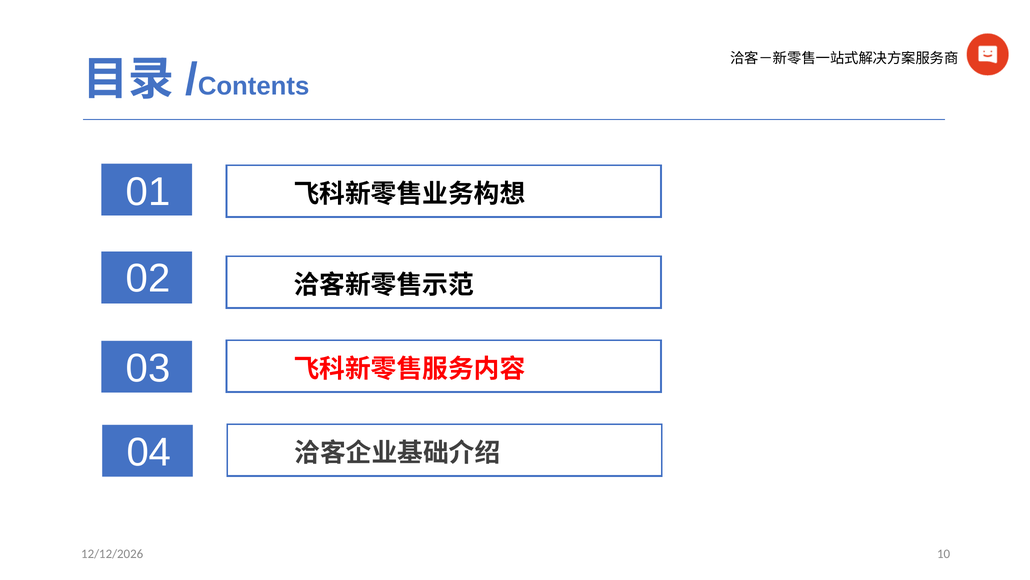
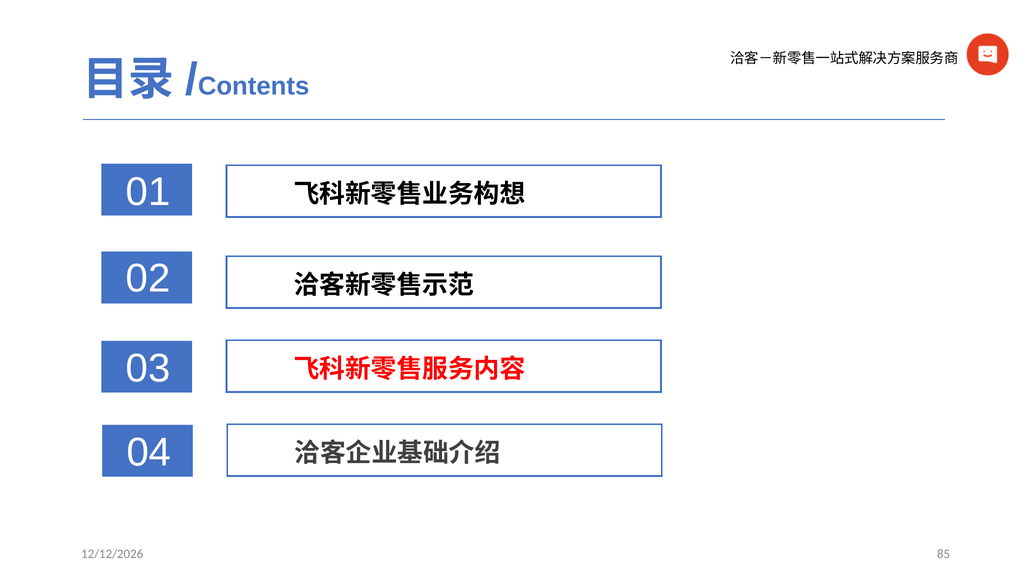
10: 10 -> 85
